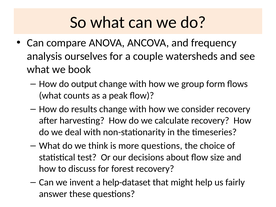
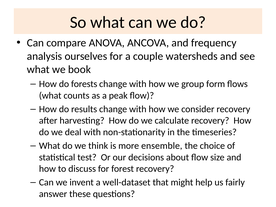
output: output -> forests
more questions: questions -> ensemble
help-dataset: help-dataset -> well-dataset
